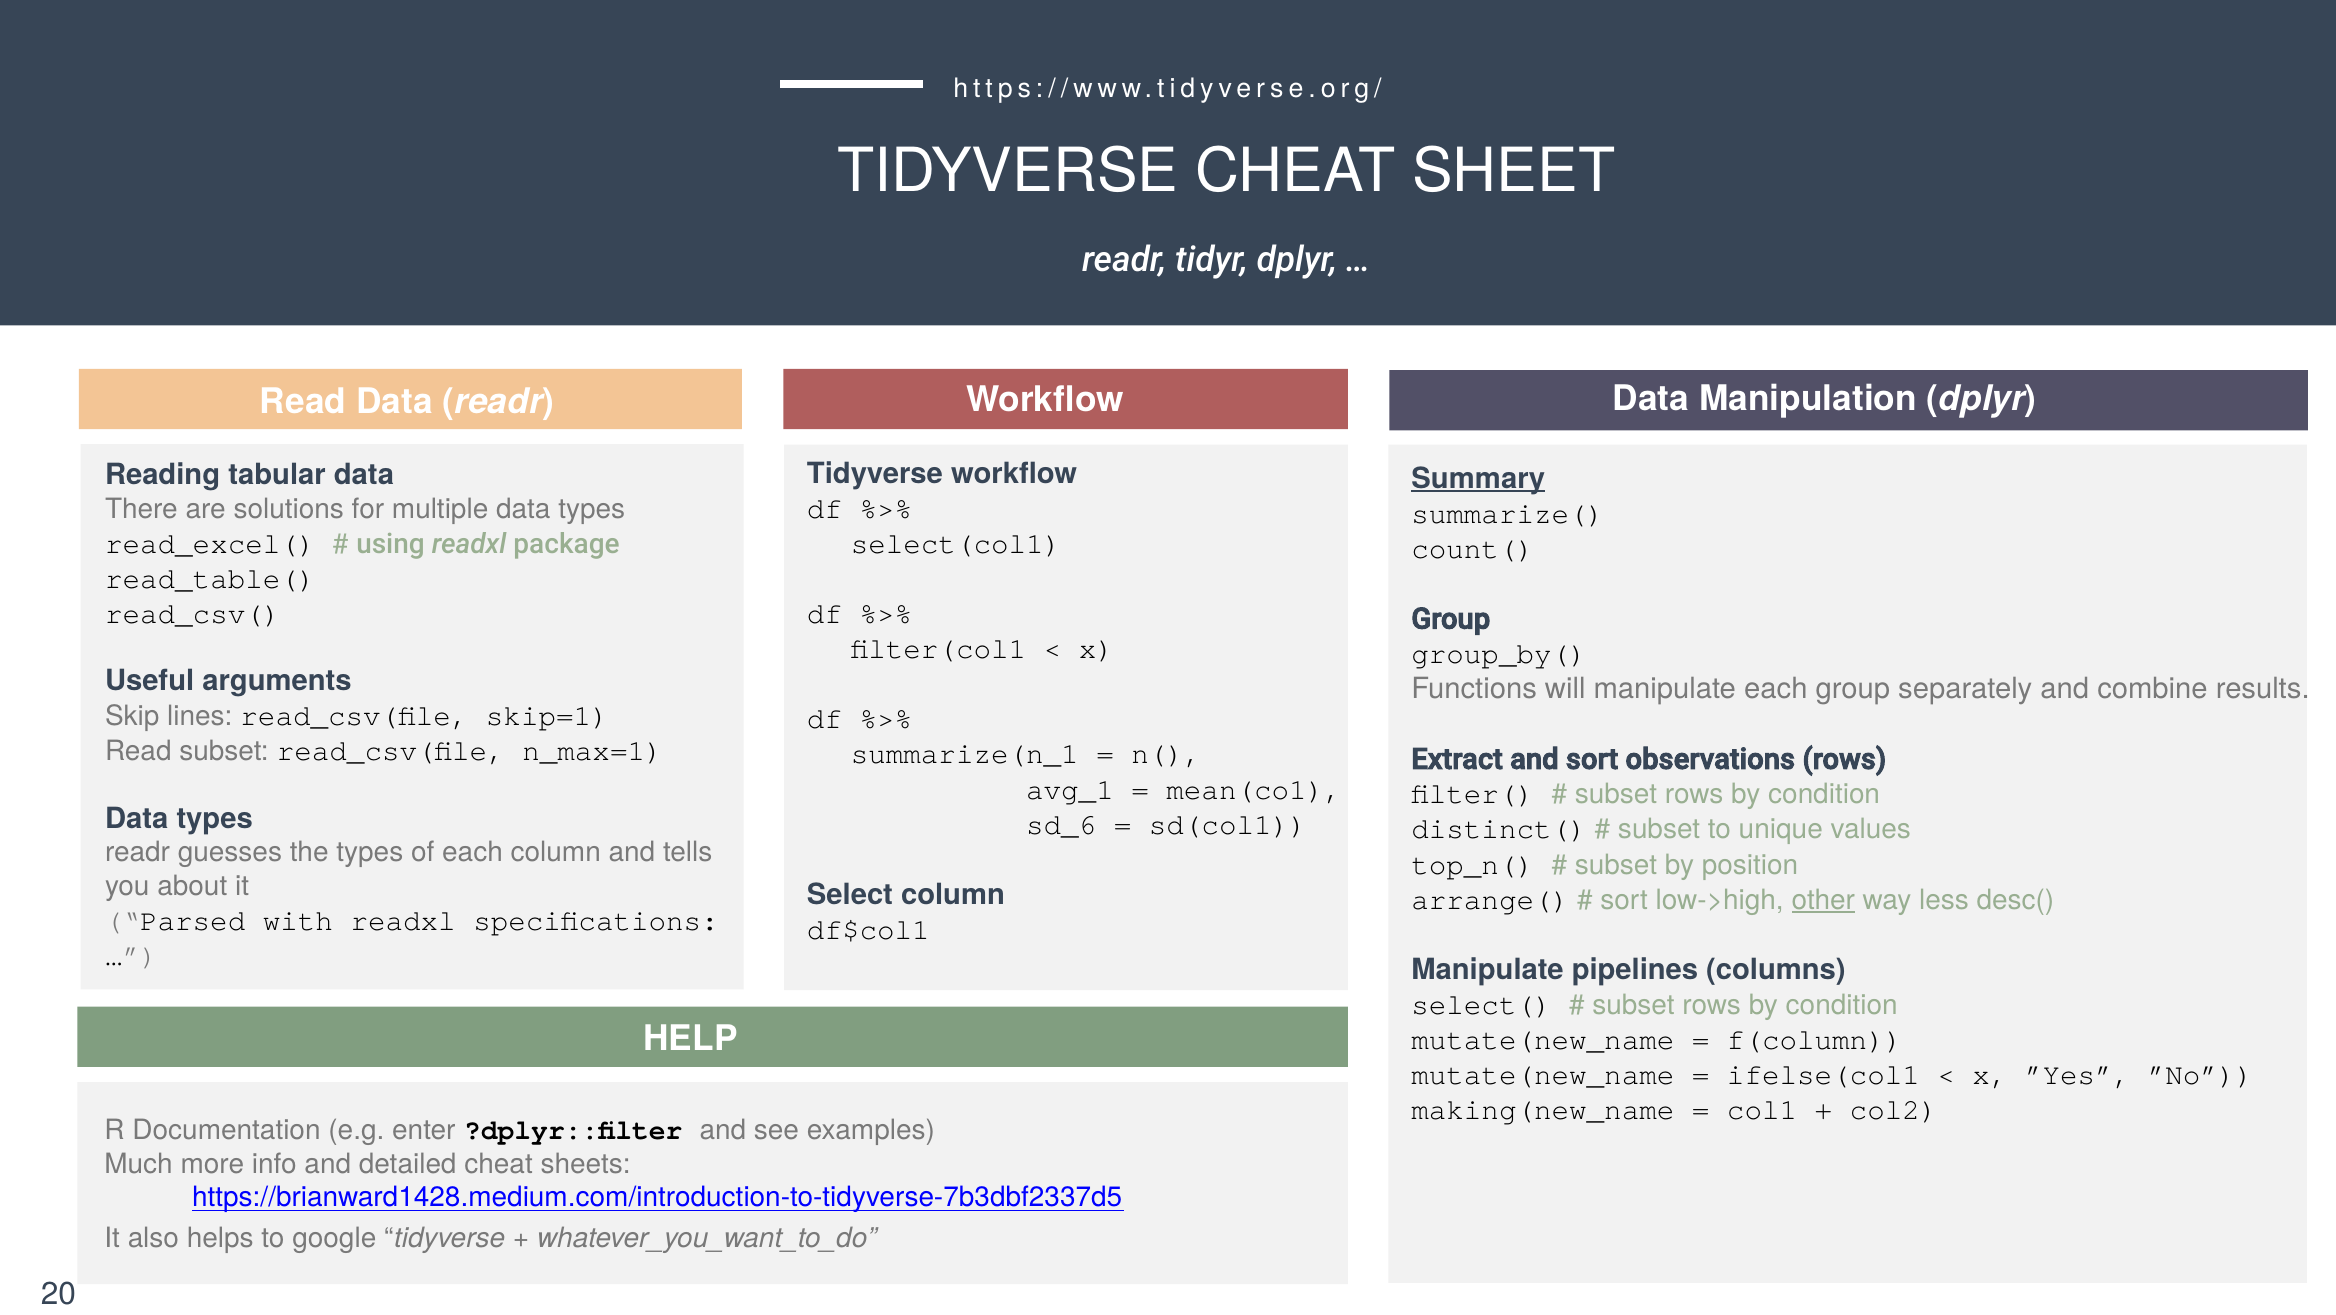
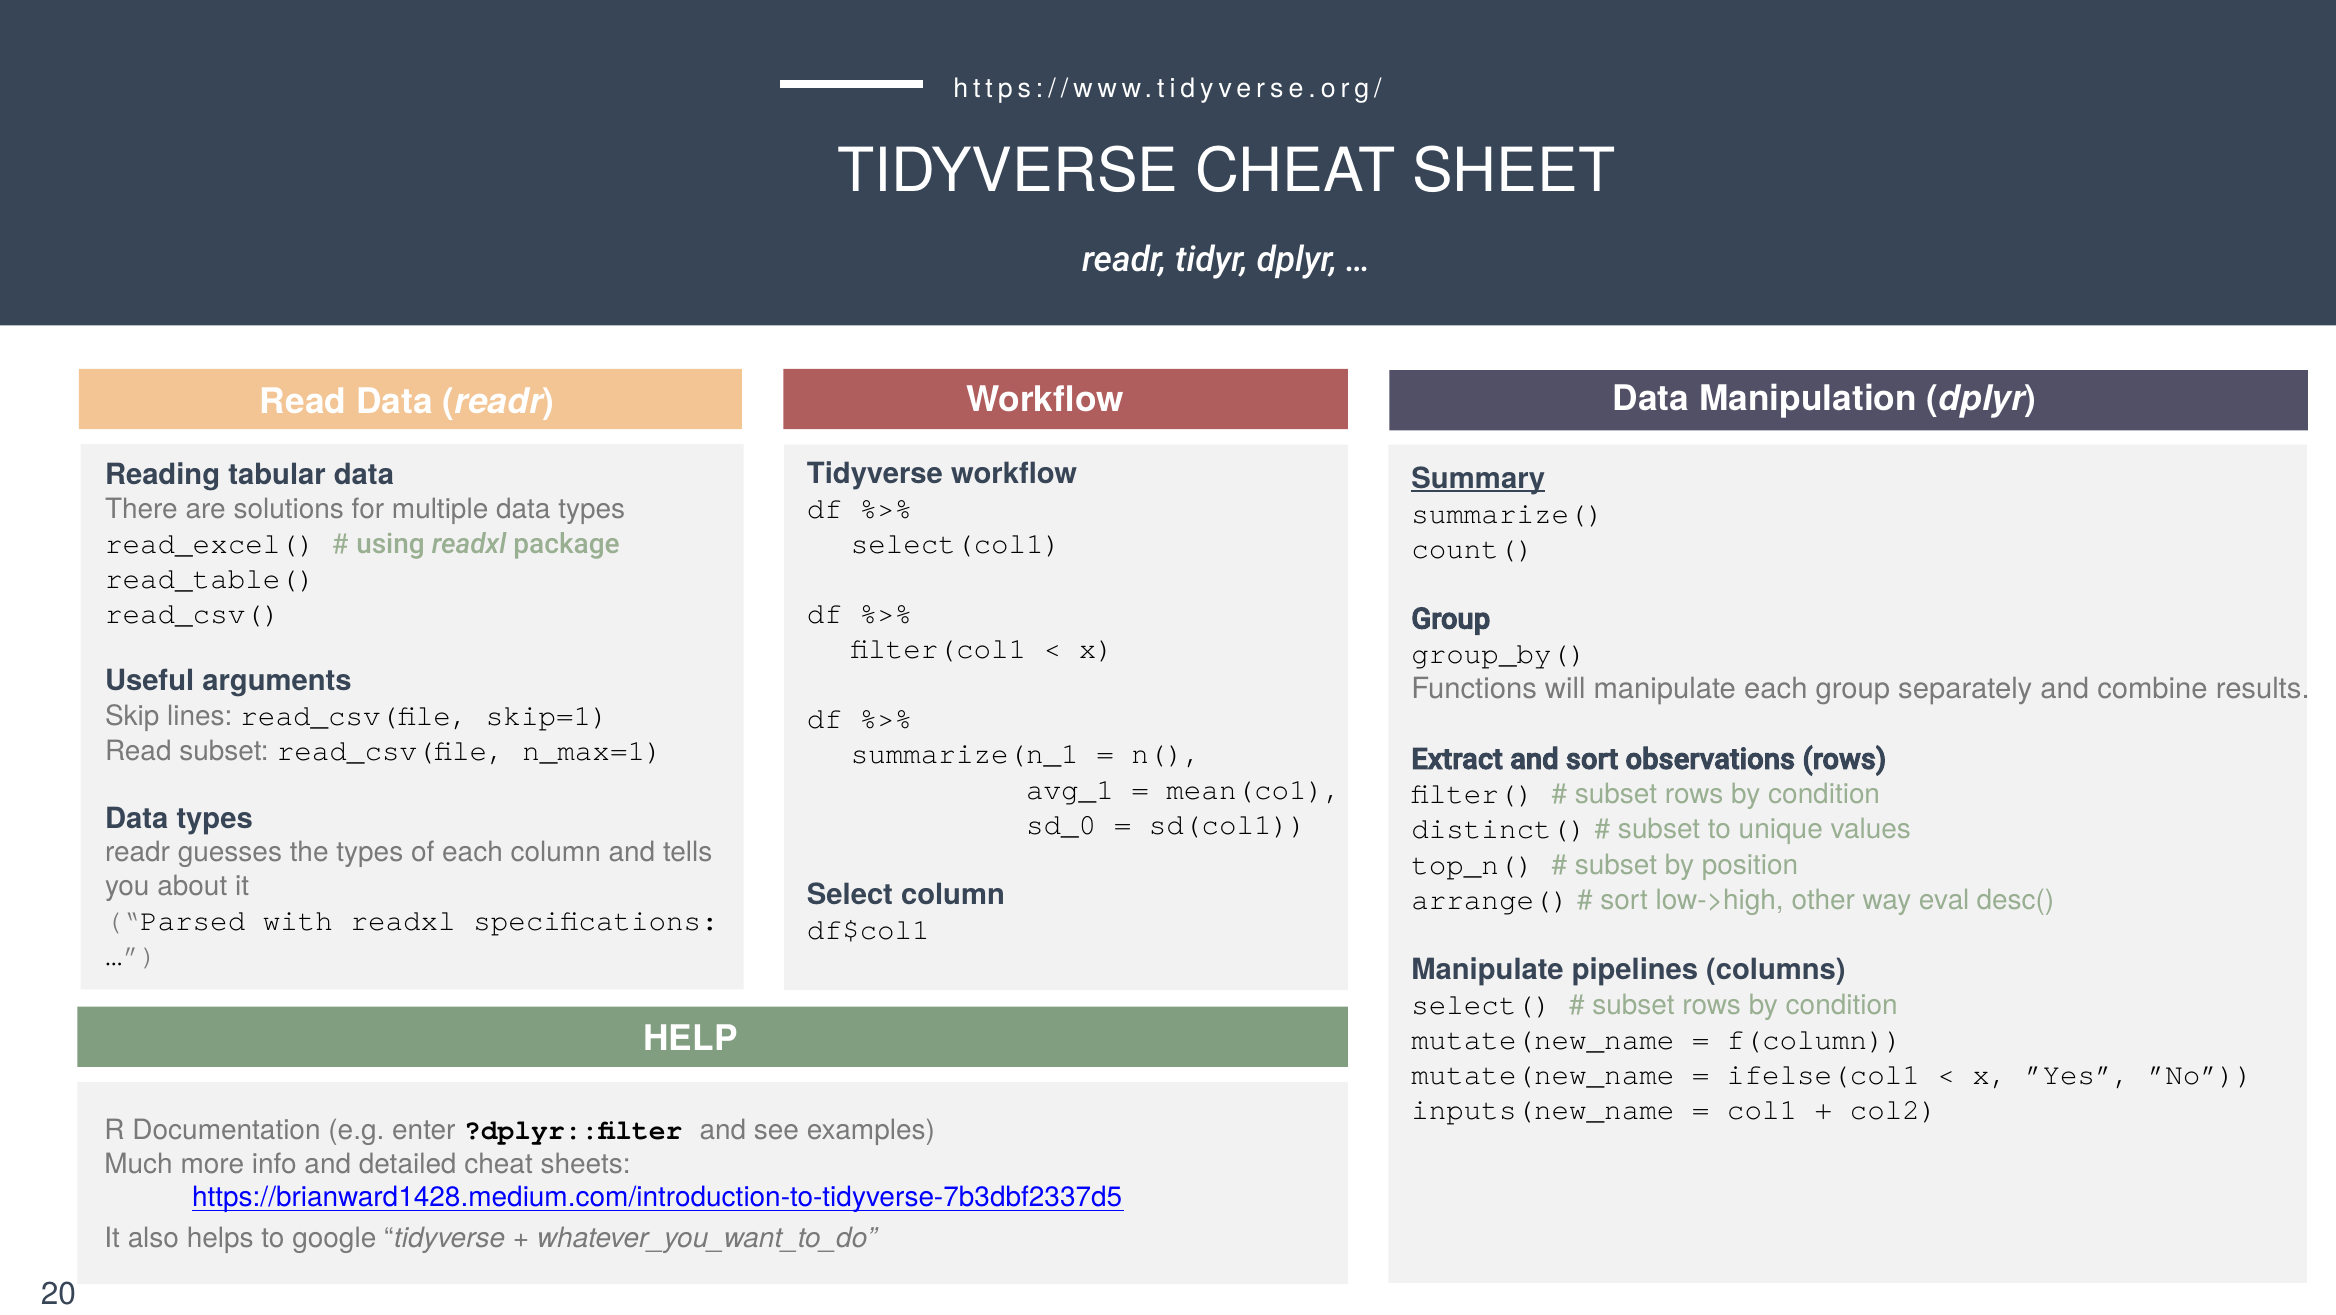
sd_6: sd_6 -> sd_0
other underline: present -> none
less: less -> eval
making(new_name: making(new_name -> inputs(new_name
